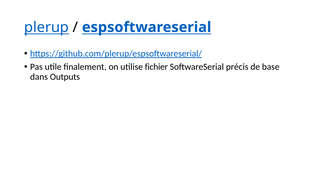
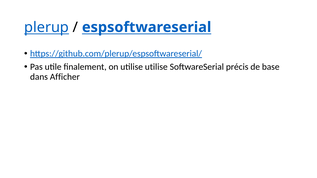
utilise fichier: fichier -> utilise
Outputs: Outputs -> Afficher
